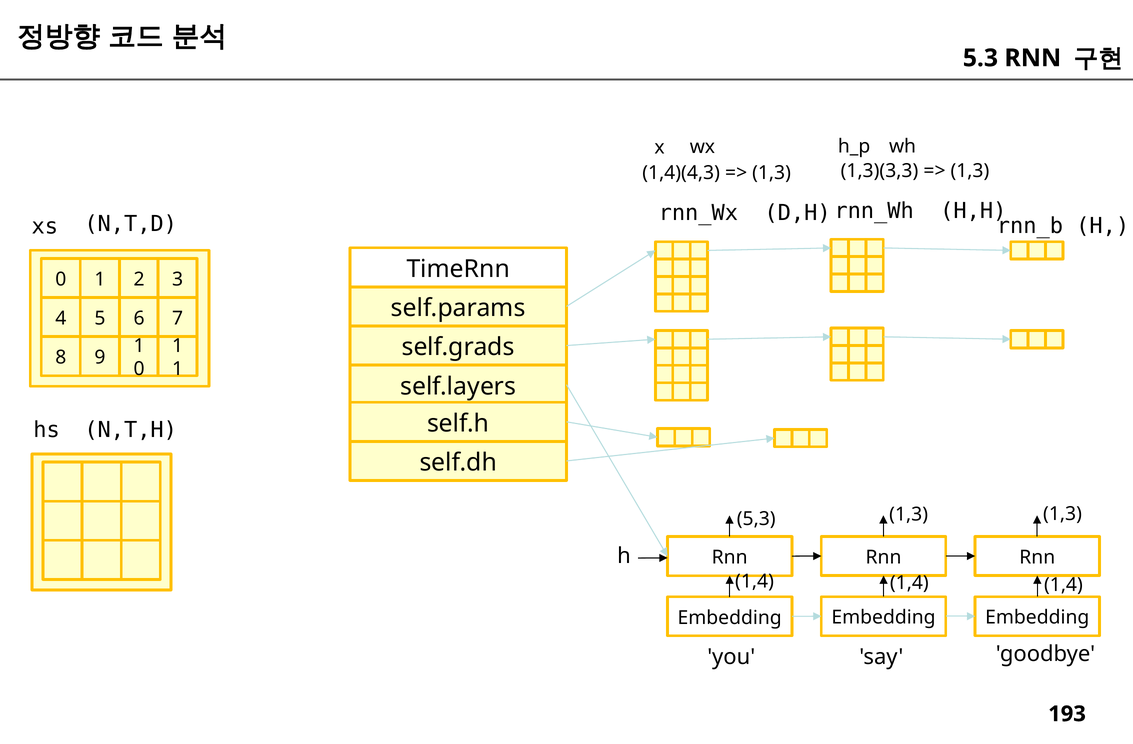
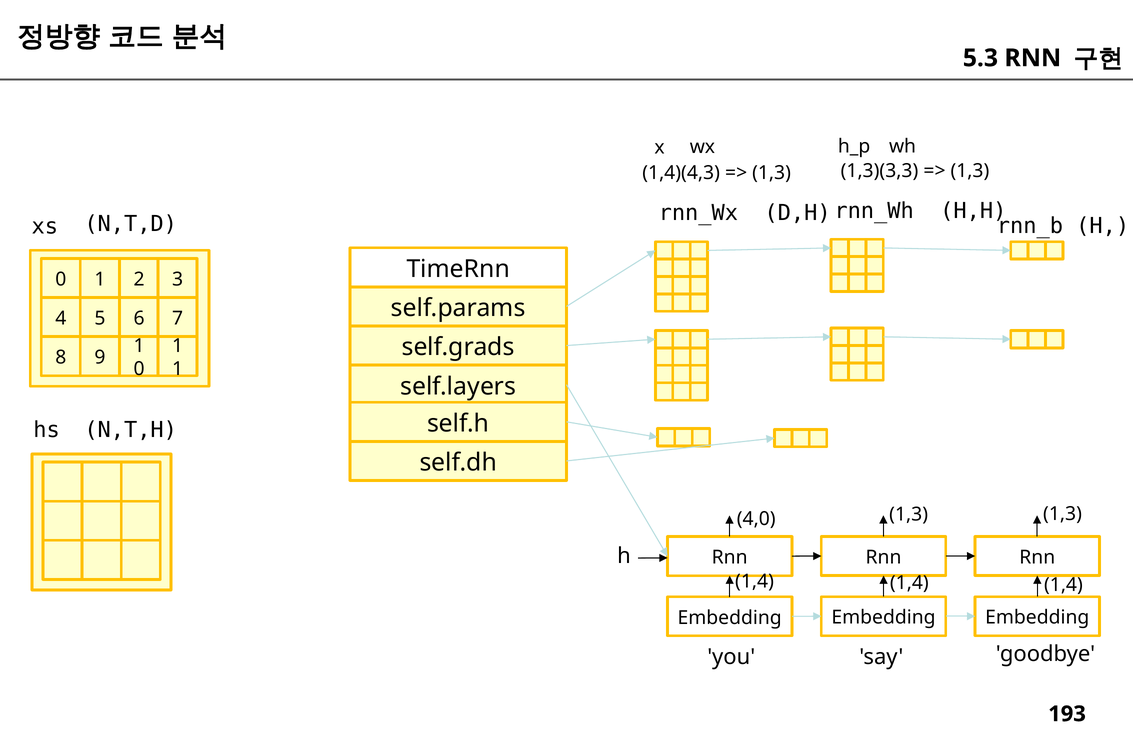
5,3: 5,3 -> 4,0
